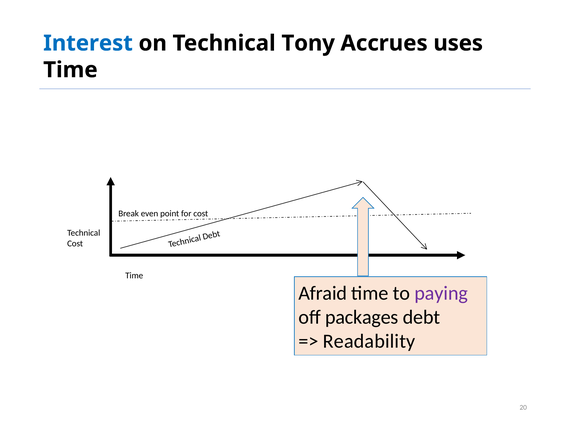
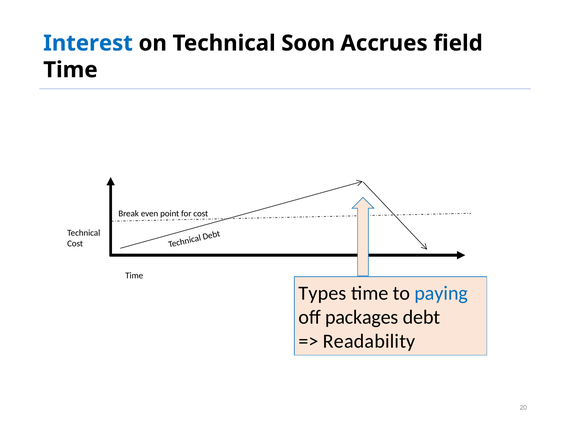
Tony: Tony -> Soon
uses: uses -> field
Afraid: Afraid -> Types
paying colour: purple -> blue
